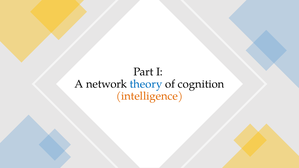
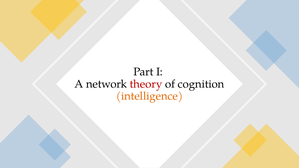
theory colour: blue -> red
